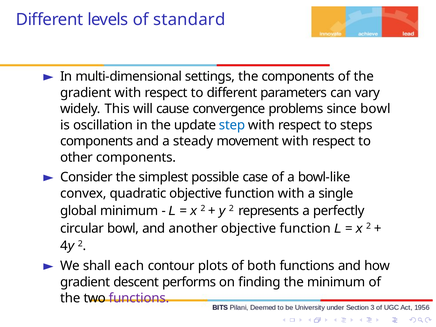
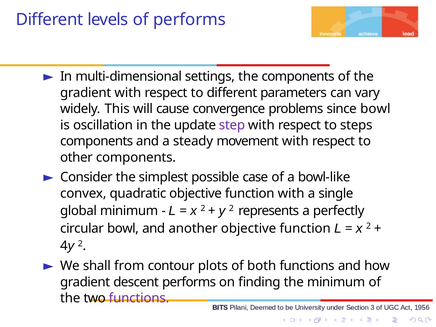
of standard: standard -> performs
step colour: blue -> purple
each: each -> from
